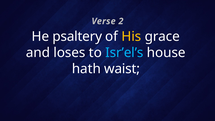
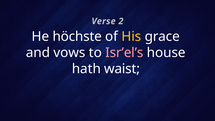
psaltery: psaltery -> höchste
loses: loses -> vows
Isr’el’s colour: light blue -> pink
